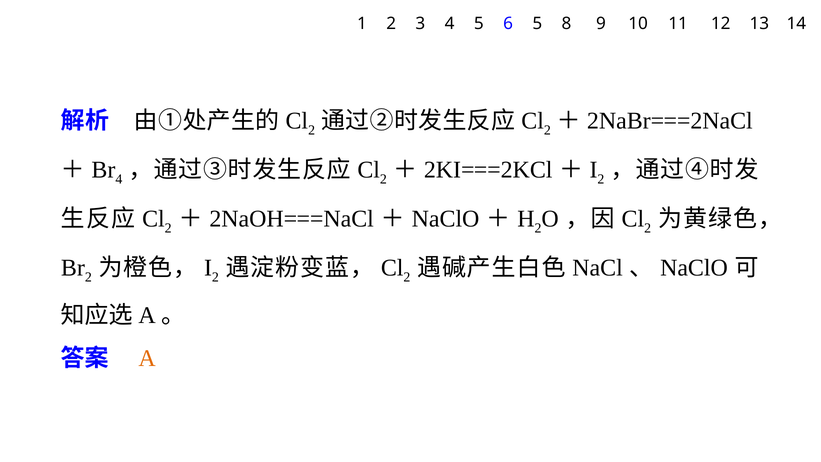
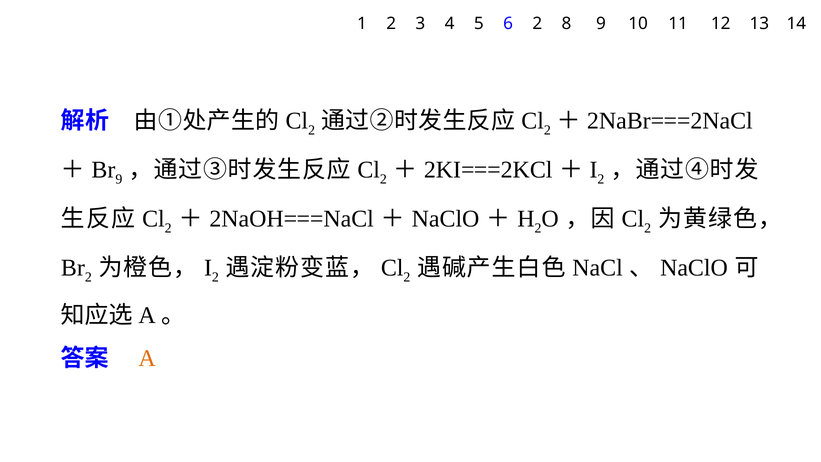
6 5: 5 -> 2
4 at (119, 179): 4 -> 9
